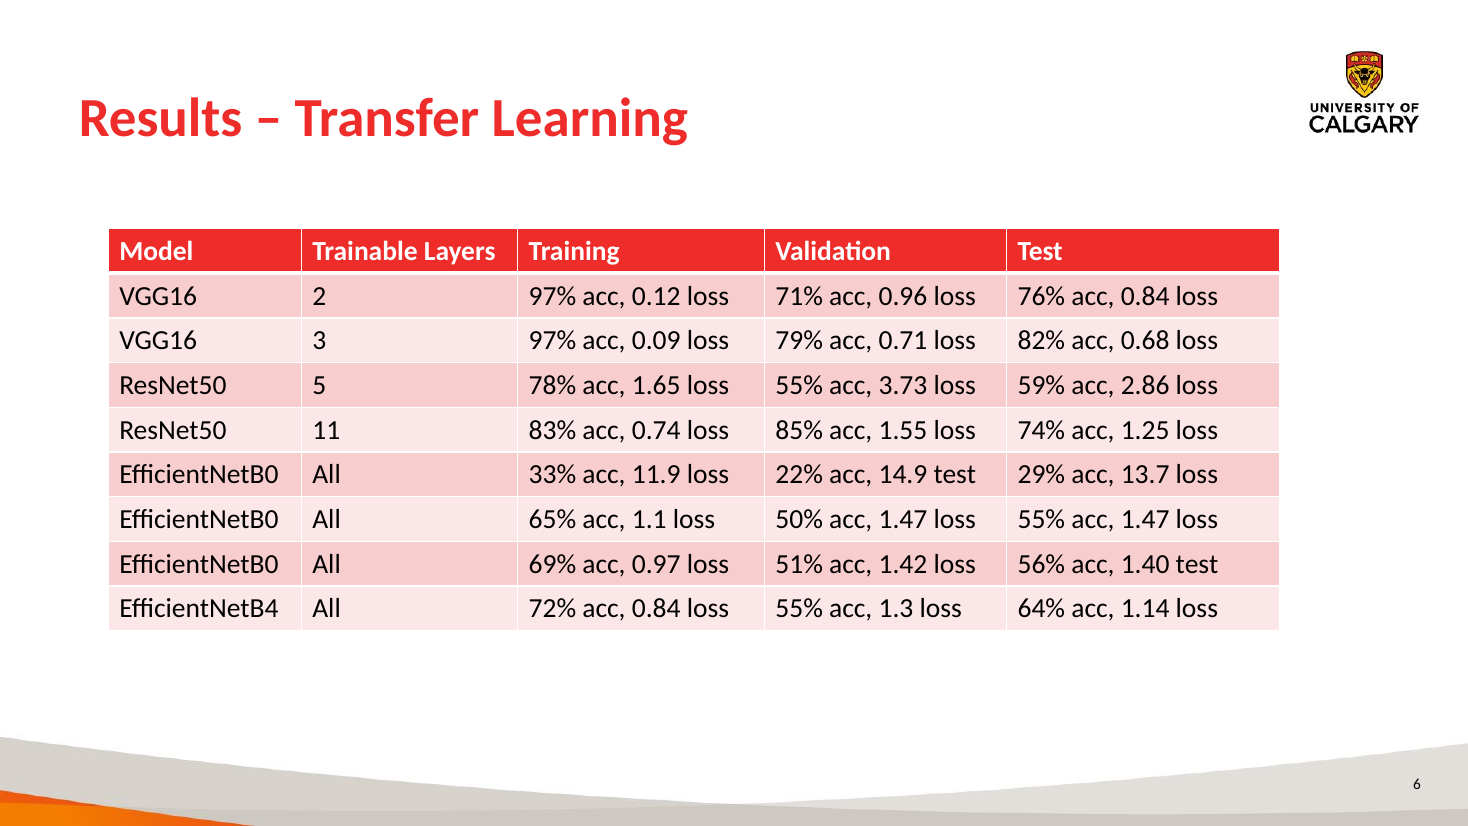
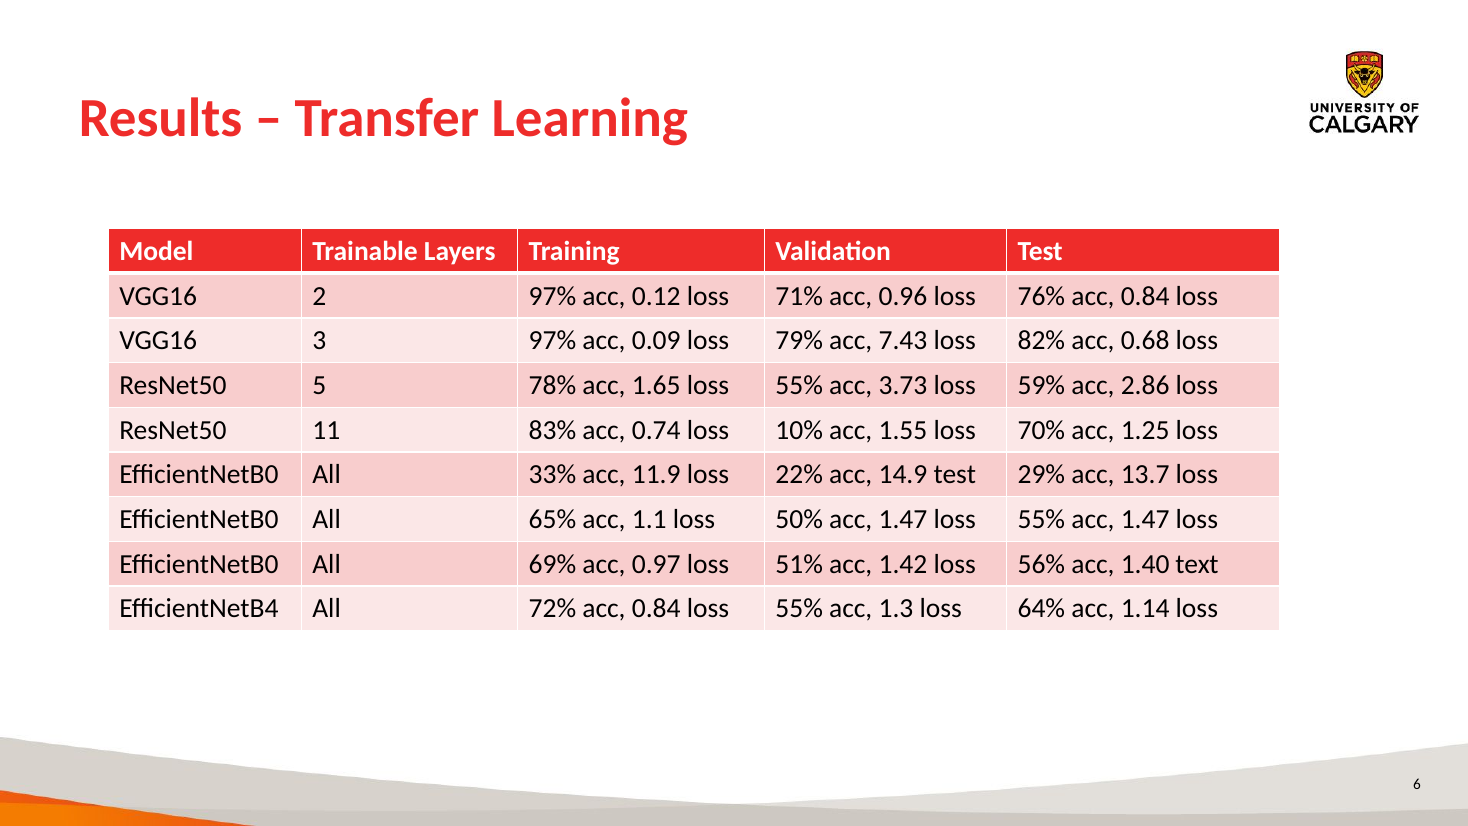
0.71: 0.71 -> 7.43
85%: 85% -> 10%
74%: 74% -> 70%
1.40 test: test -> text
